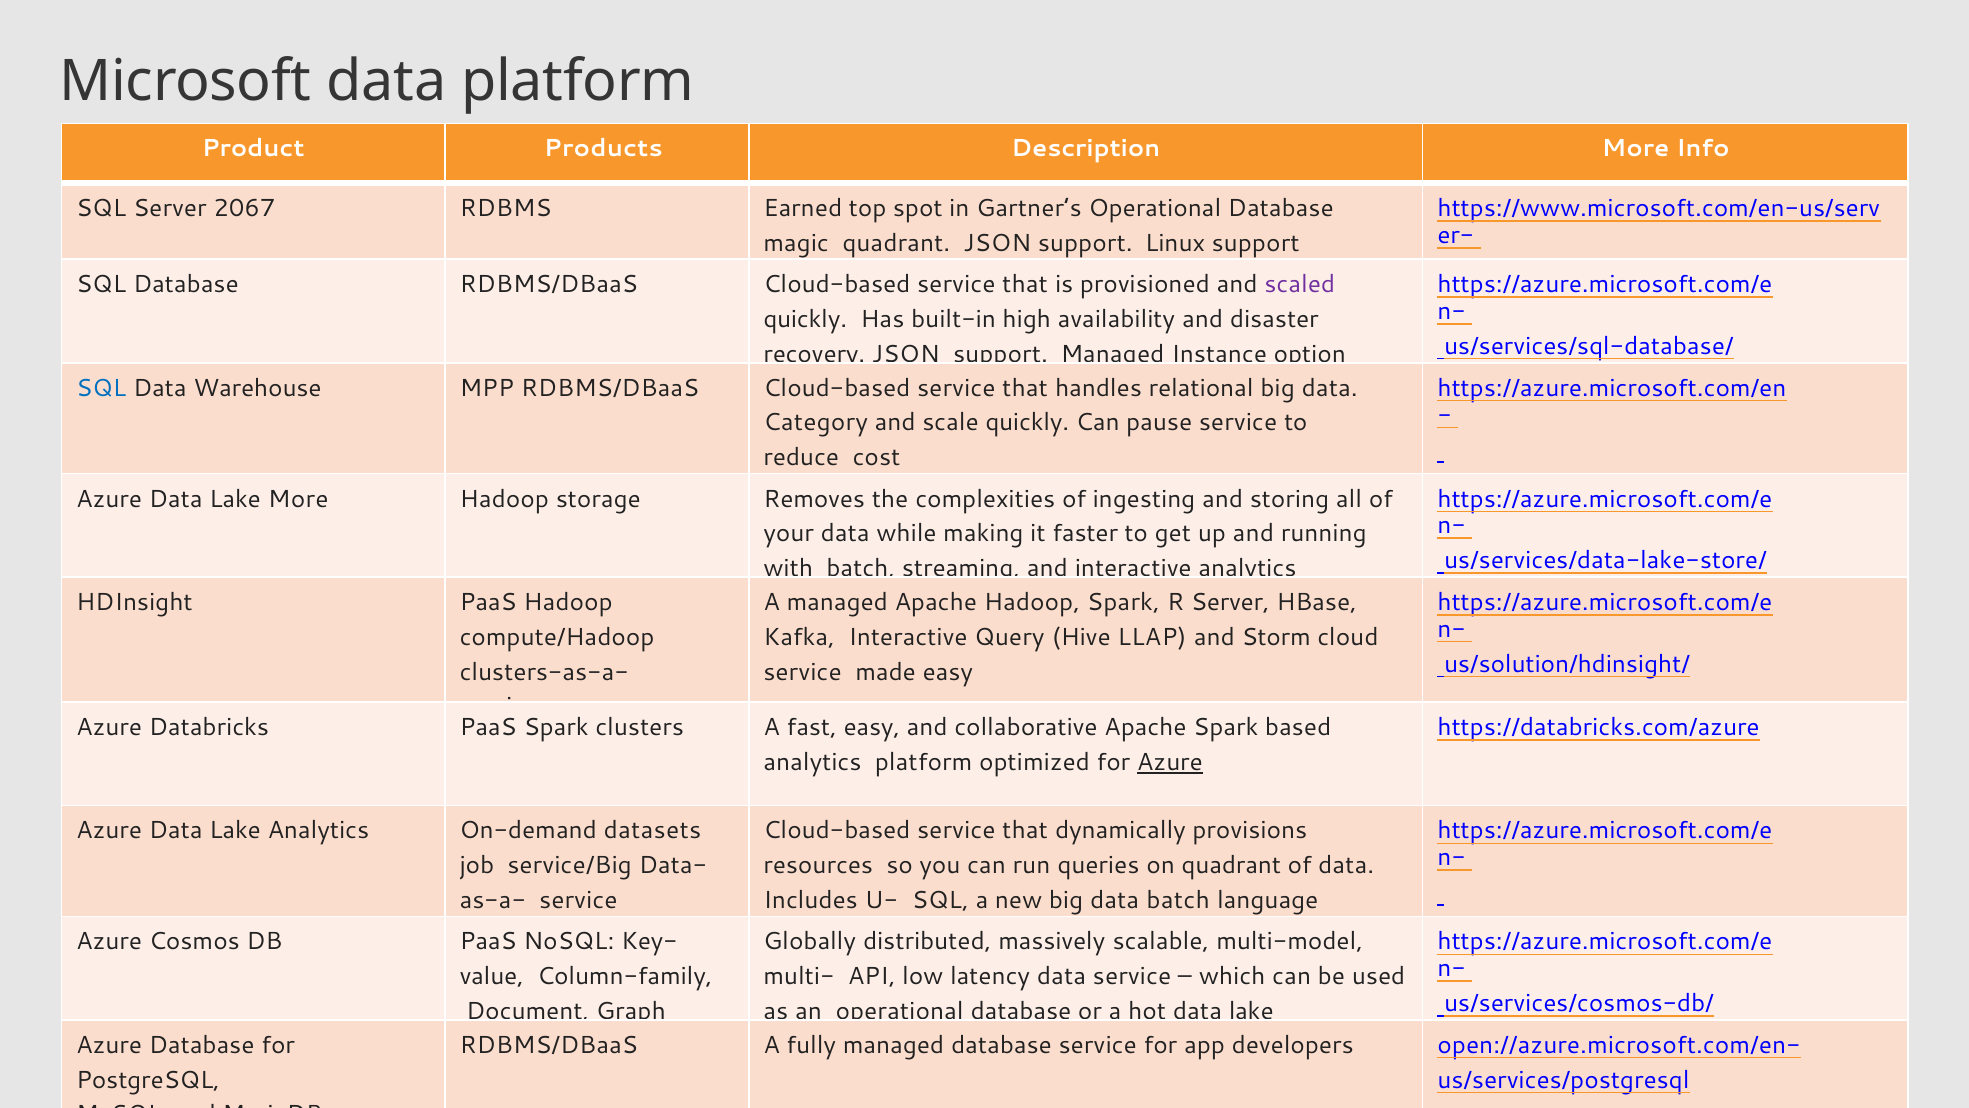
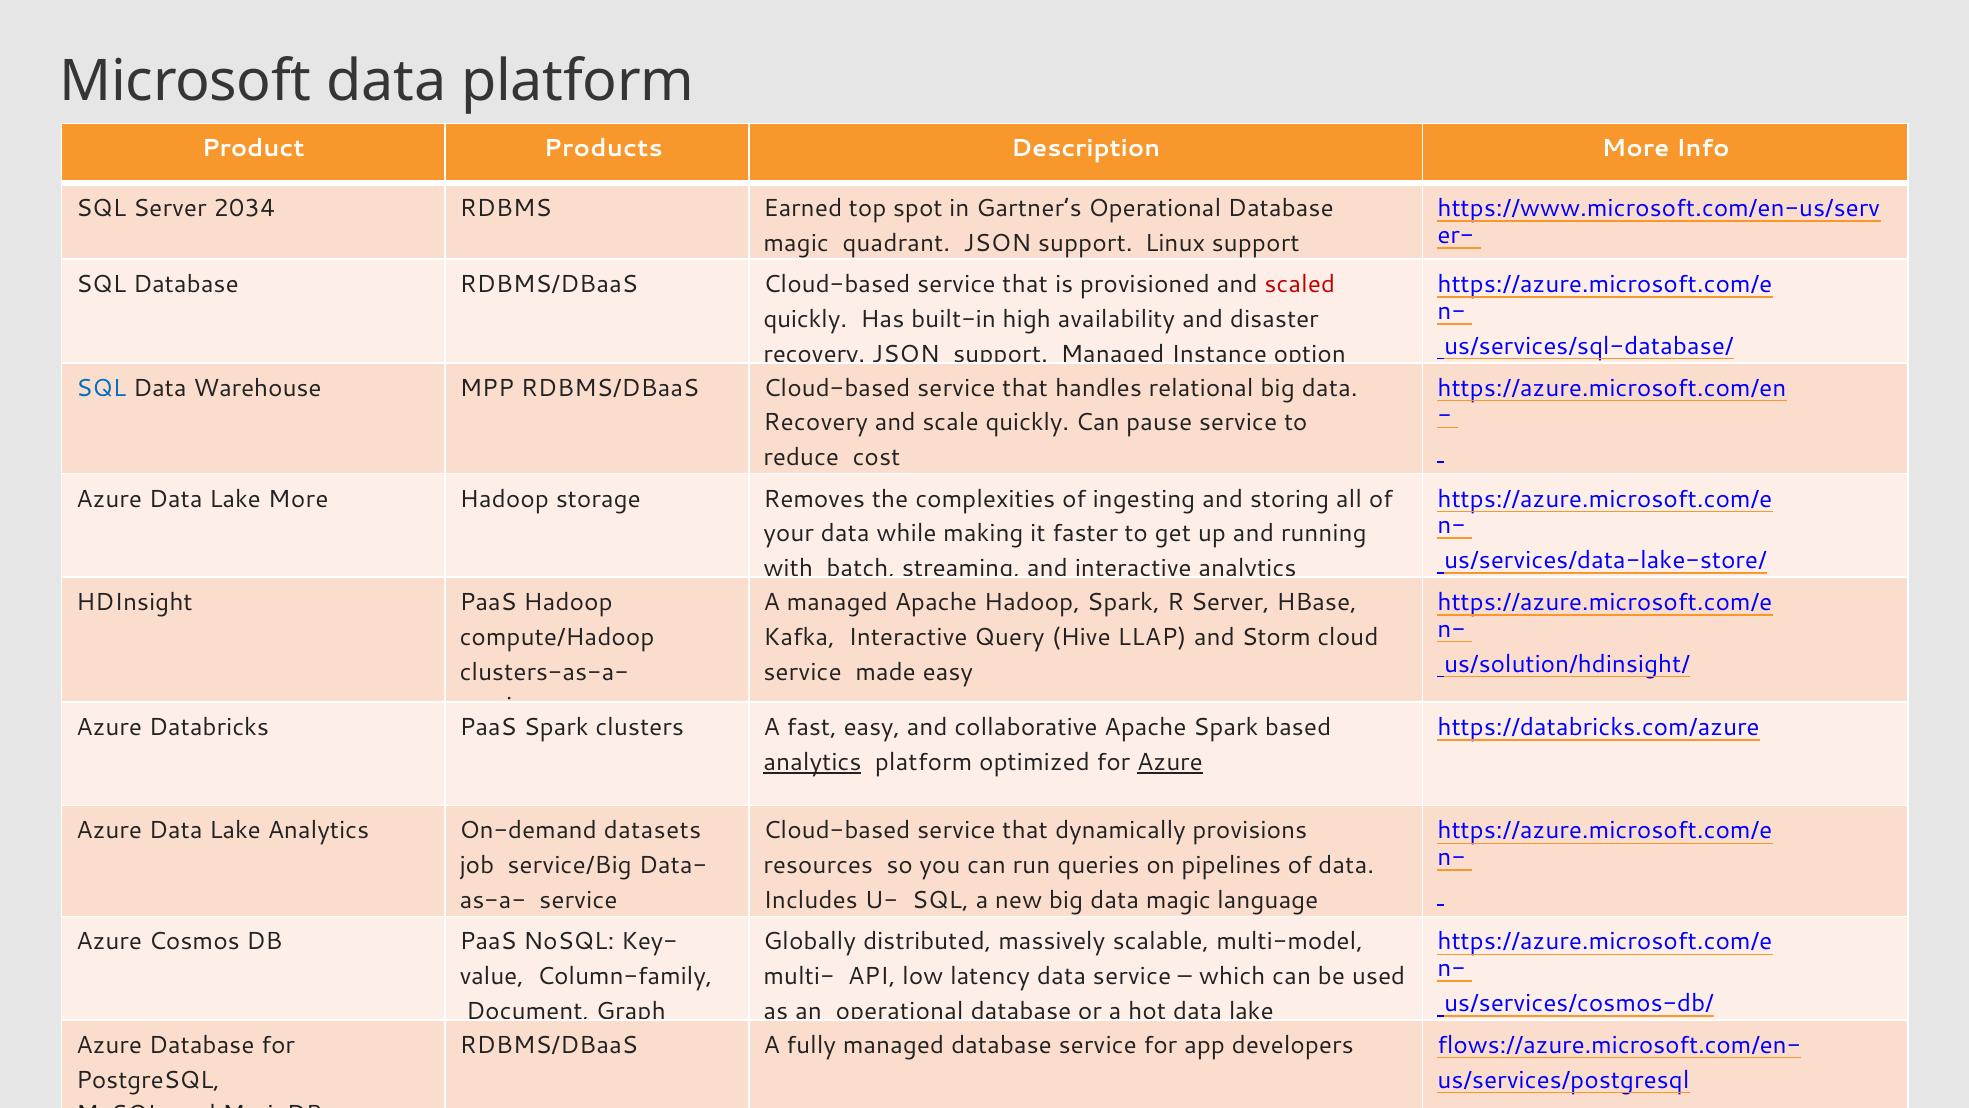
2067: 2067 -> 2034
scaled colour: purple -> red
Category at (816, 423): Category -> Recovery
analytics at (813, 762) underline: none -> present
on quadrant: quadrant -> pipelines
data batch: batch -> magic
open://azure.microsoft.com/en-: open://azure.microsoft.com/en- -> flows://azure.microsoft.com/en-
